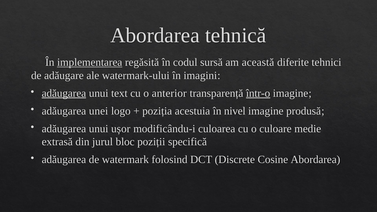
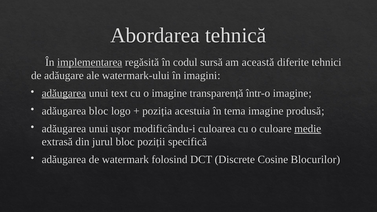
o anterior: anterior -> imagine
într-o underline: present -> none
adăugarea unei: unei -> bloc
nivel: nivel -> tema
medie underline: none -> present
Cosine Abordarea: Abordarea -> Blocurilor
